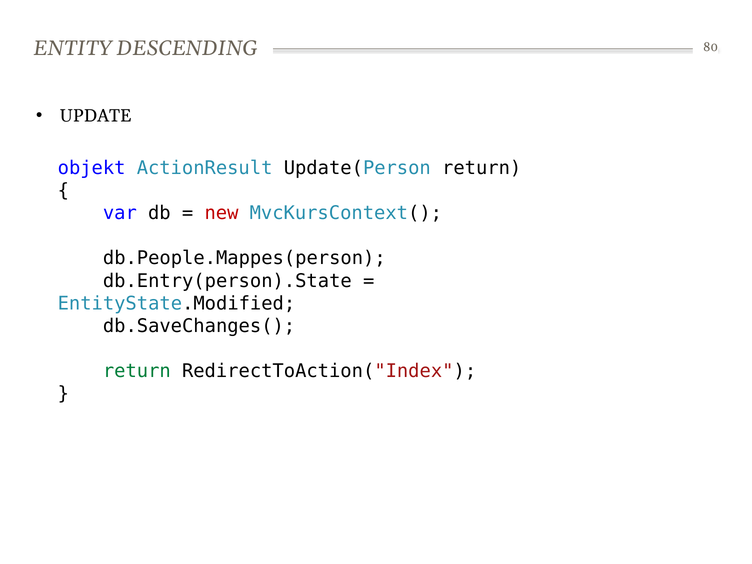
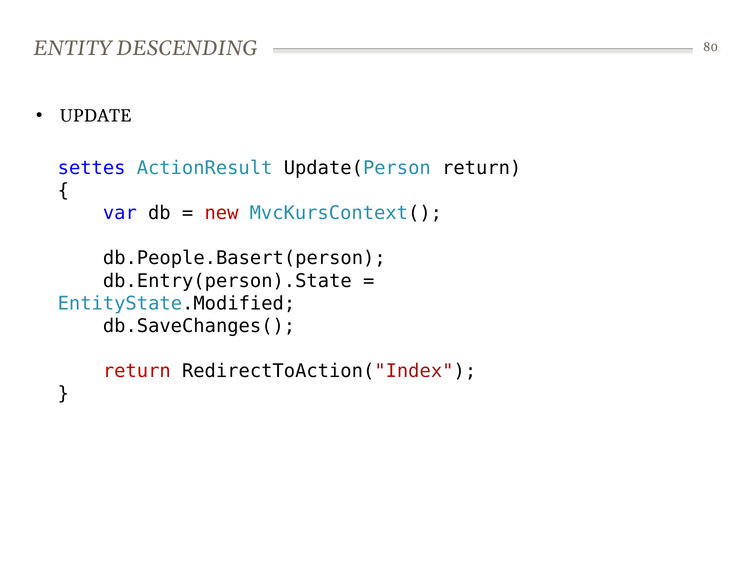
objekt: objekt -> settes
db.People.Mappes(person: db.People.Mappes(person -> db.People.Basert(person
return at (137, 371) colour: green -> red
